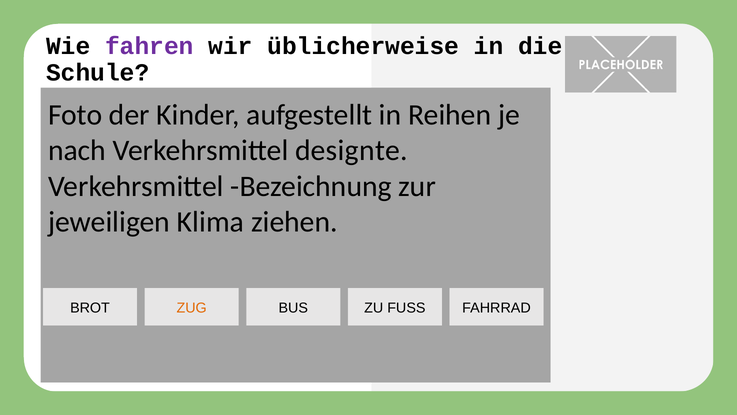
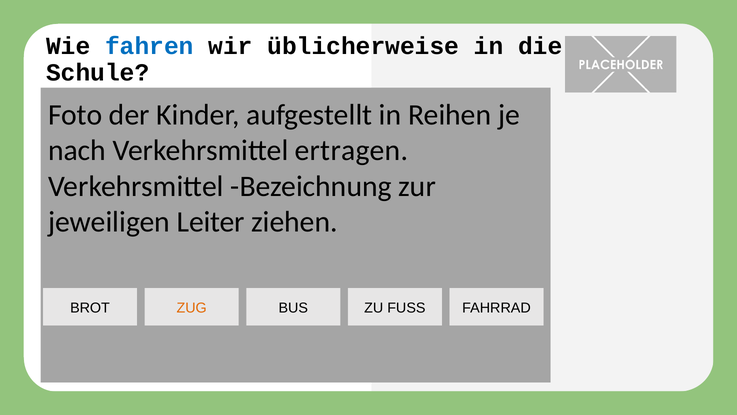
fahren colour: purple -> blue
designte: designte -> ertragen
Klima: Klima -> Leiter
